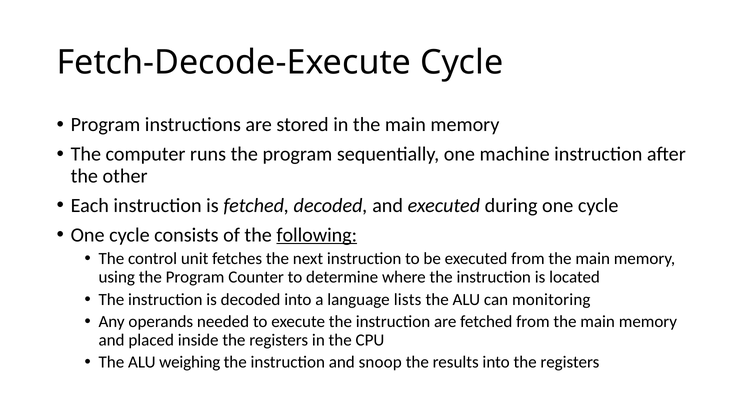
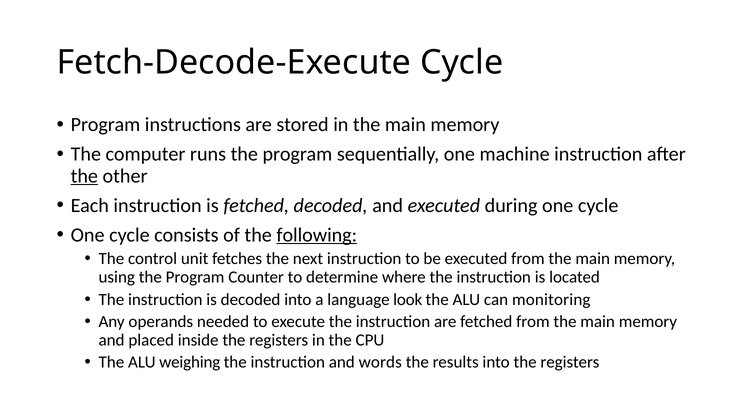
the at (84, 176) underline: none -> present
lists: lists -> look
snoop: snoop -> words
